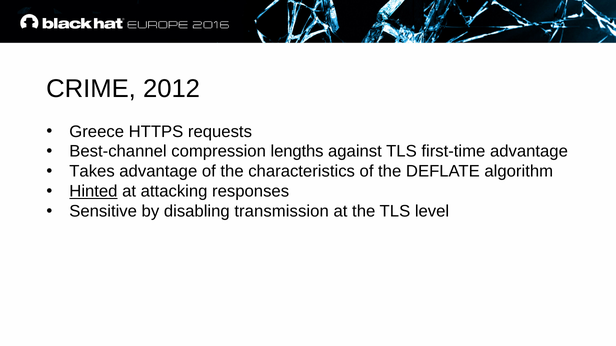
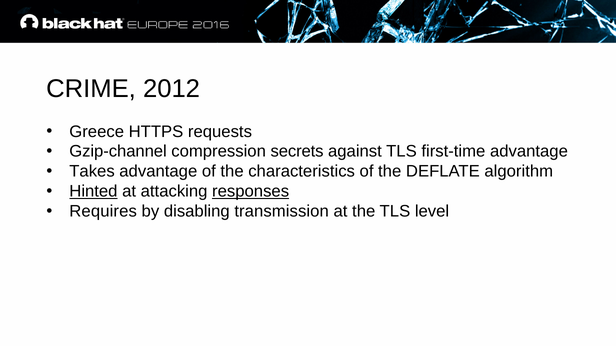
Best-channel: Best-channel -> Gzip-channel
lengths: lengths -> secrets
responses underline: none -> present
Sensitive: Sensitive -> Requires
